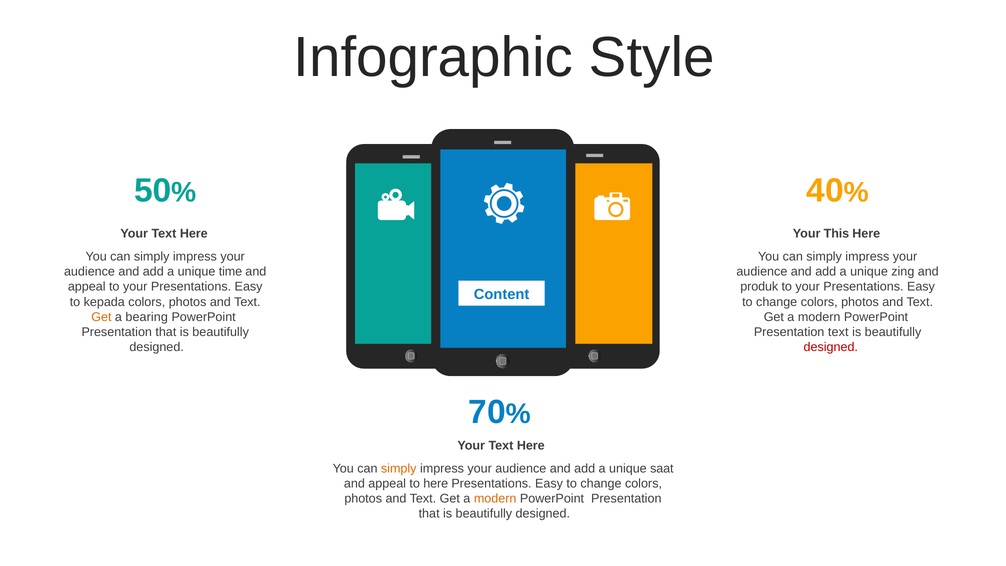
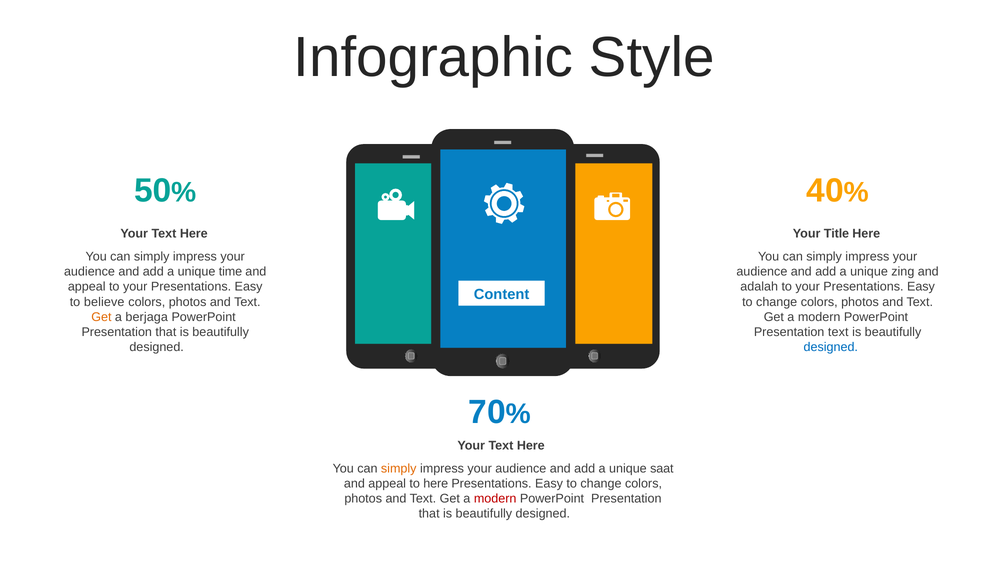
This: This -> Title
produk: produk -> adalah
kepada: kepada -> believe
bearing: bearing -> berjaga
designed at (831, 347) colour: red -> blue
modern at (495, 499) colour: orange -> red
